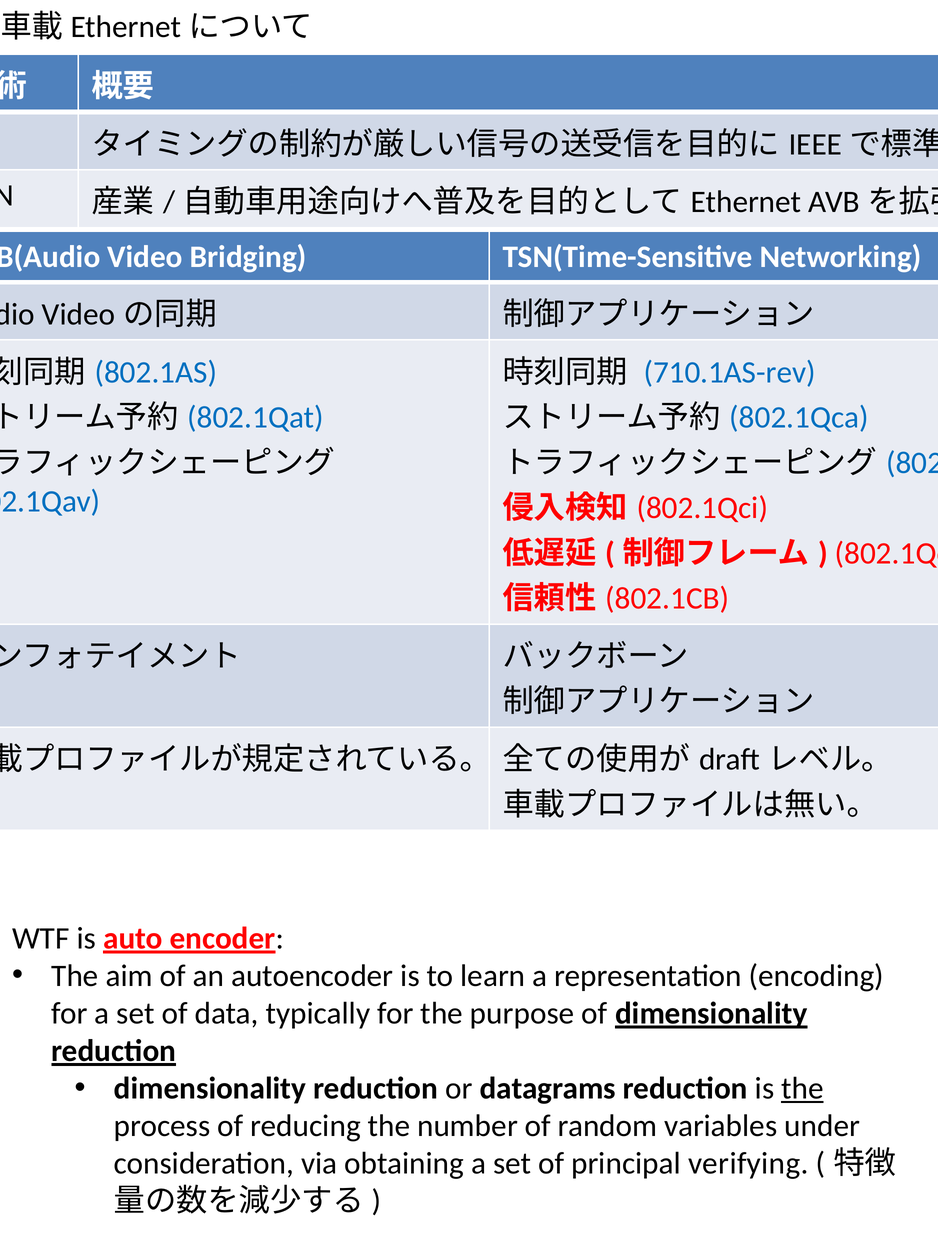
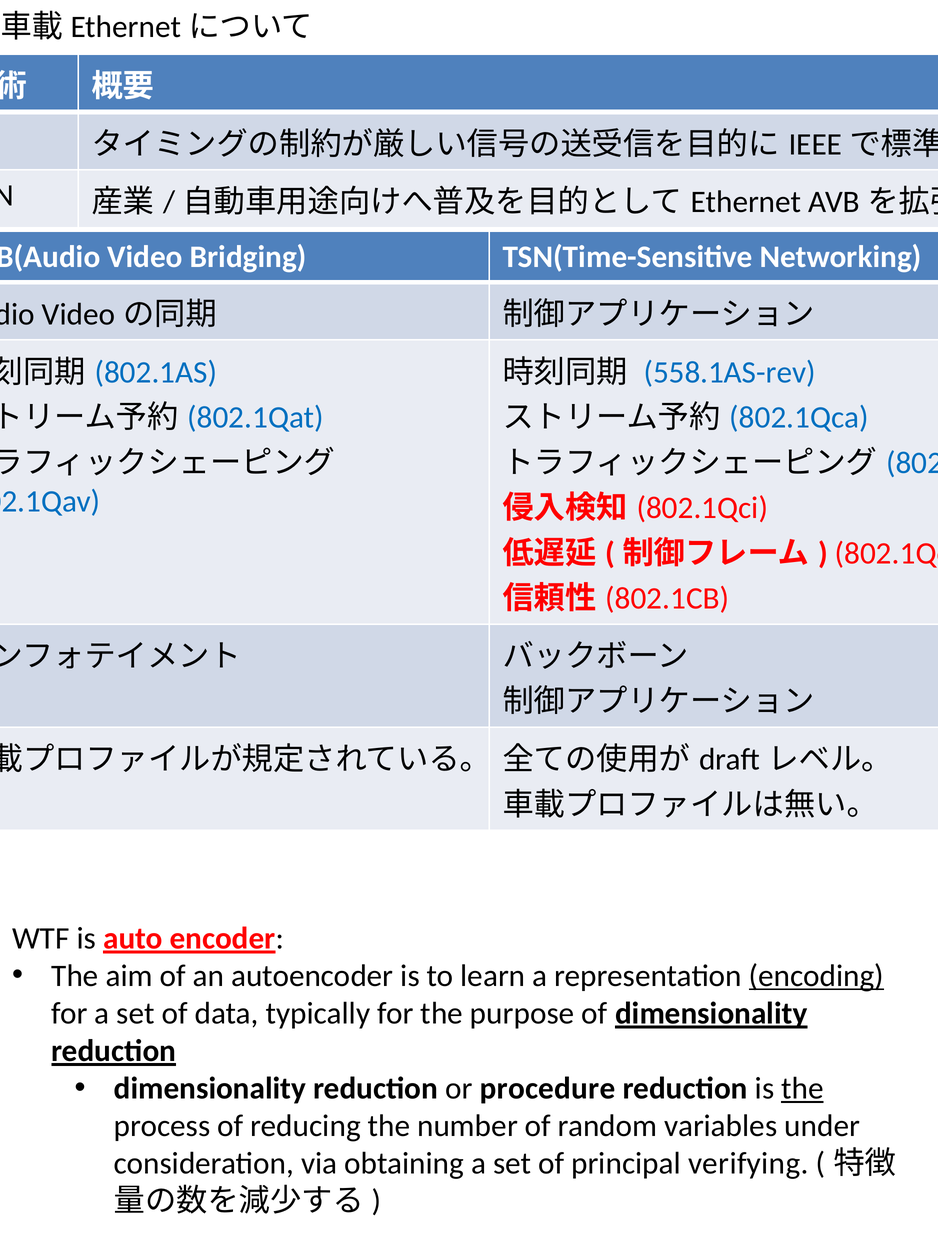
710.1AS-rev: 710.1AS-rev -> 558.1AS-rev
encoding underline: none -> present
datagrams: datagrams -> procedure
